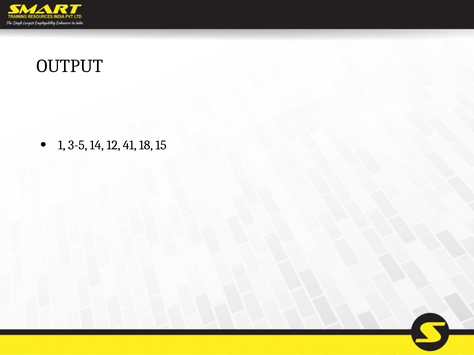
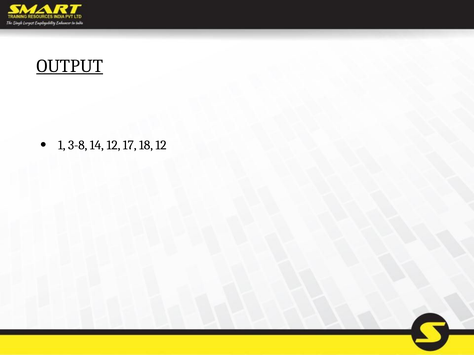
OUTPUT underline: none -> present
3-5: 3-5 -> 3-8
41: 41 -> 17
18 15: 15 -> 12
